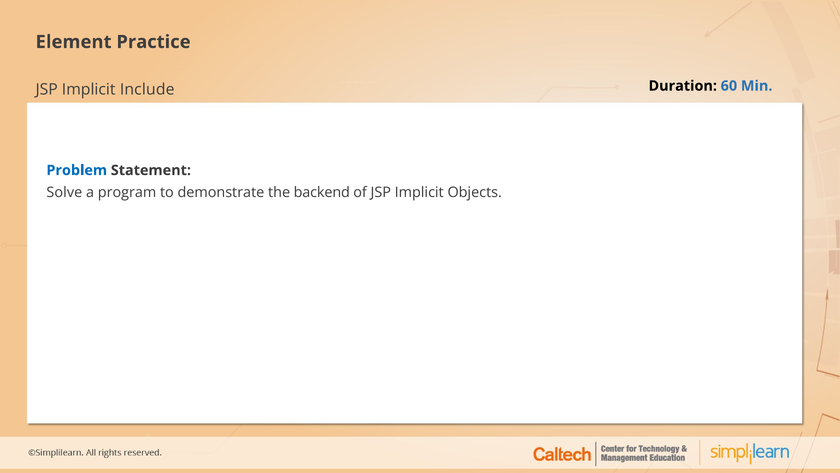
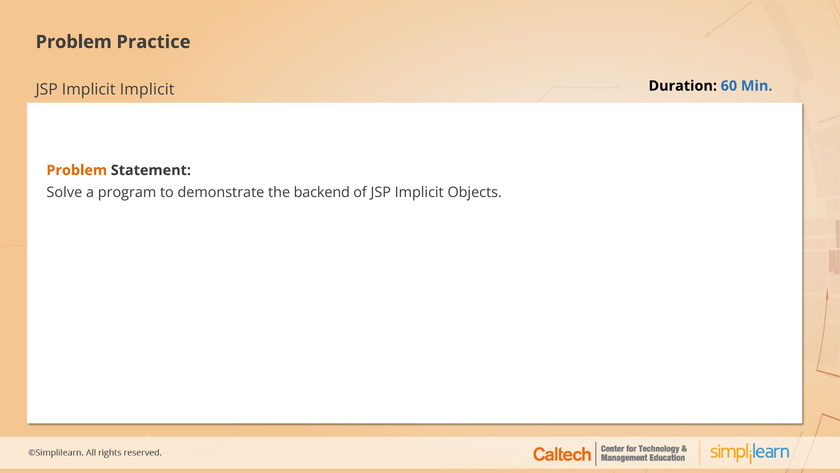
Element at (74, 42): Element -> Problem
Implicit Include: Include -> Implicit
Problem at (77, 170) colour: blue -> orange
